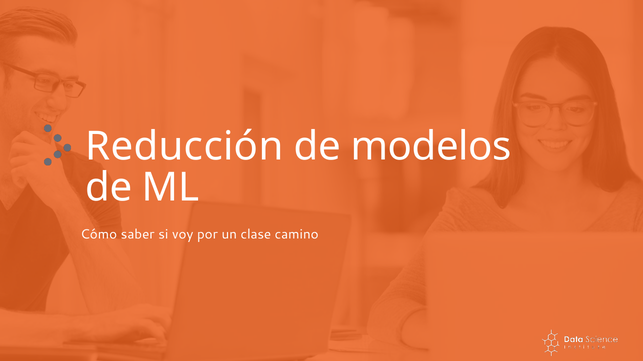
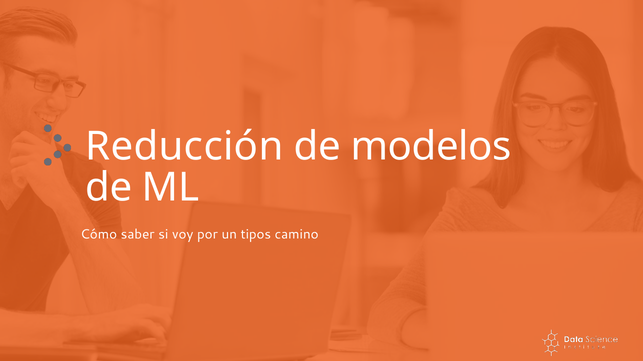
clase: clase -> tipos
